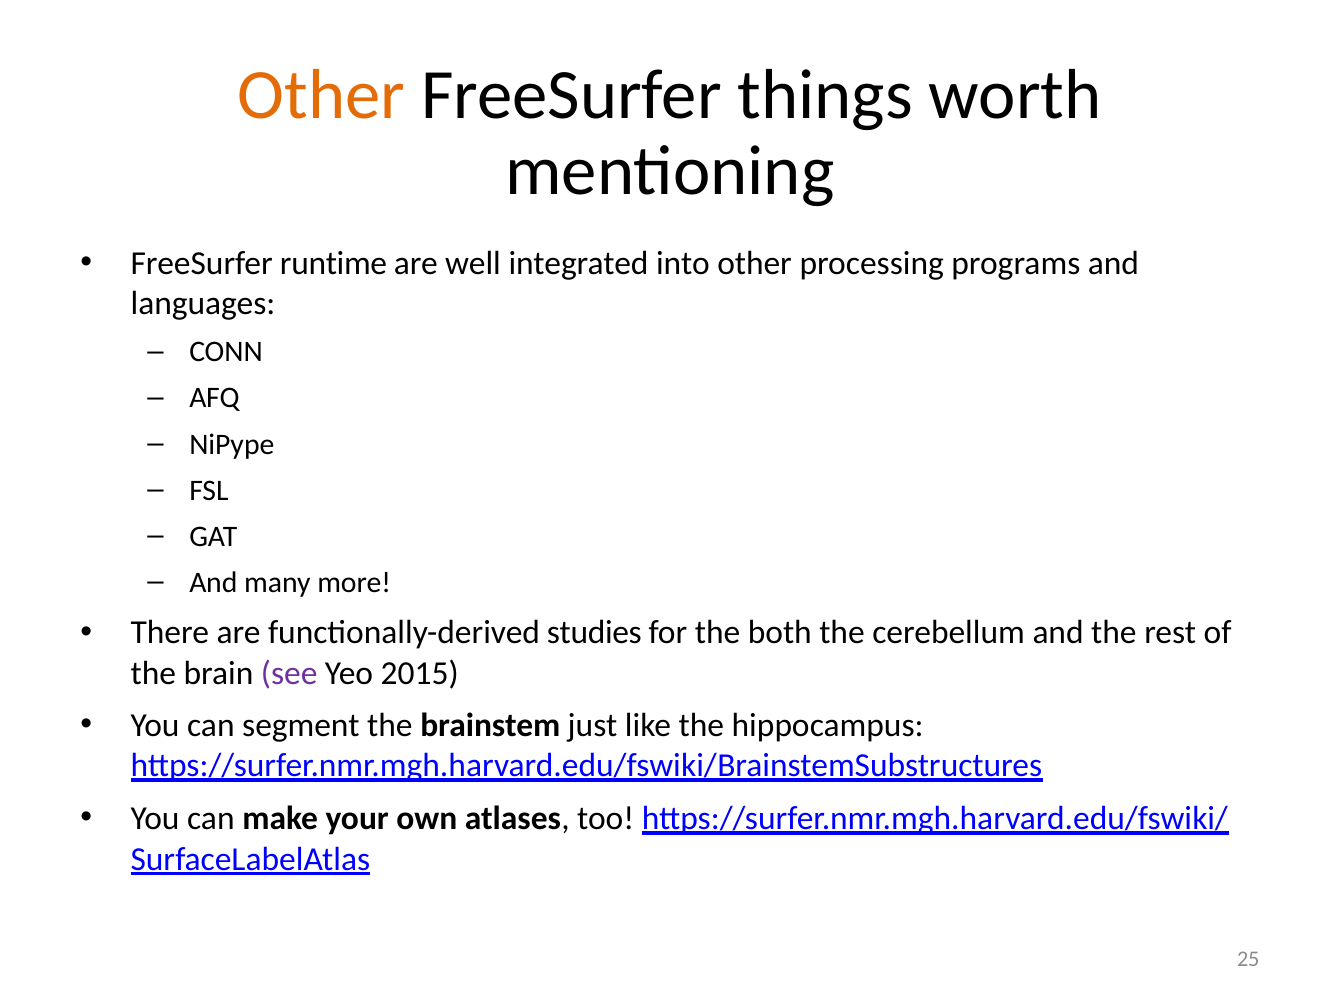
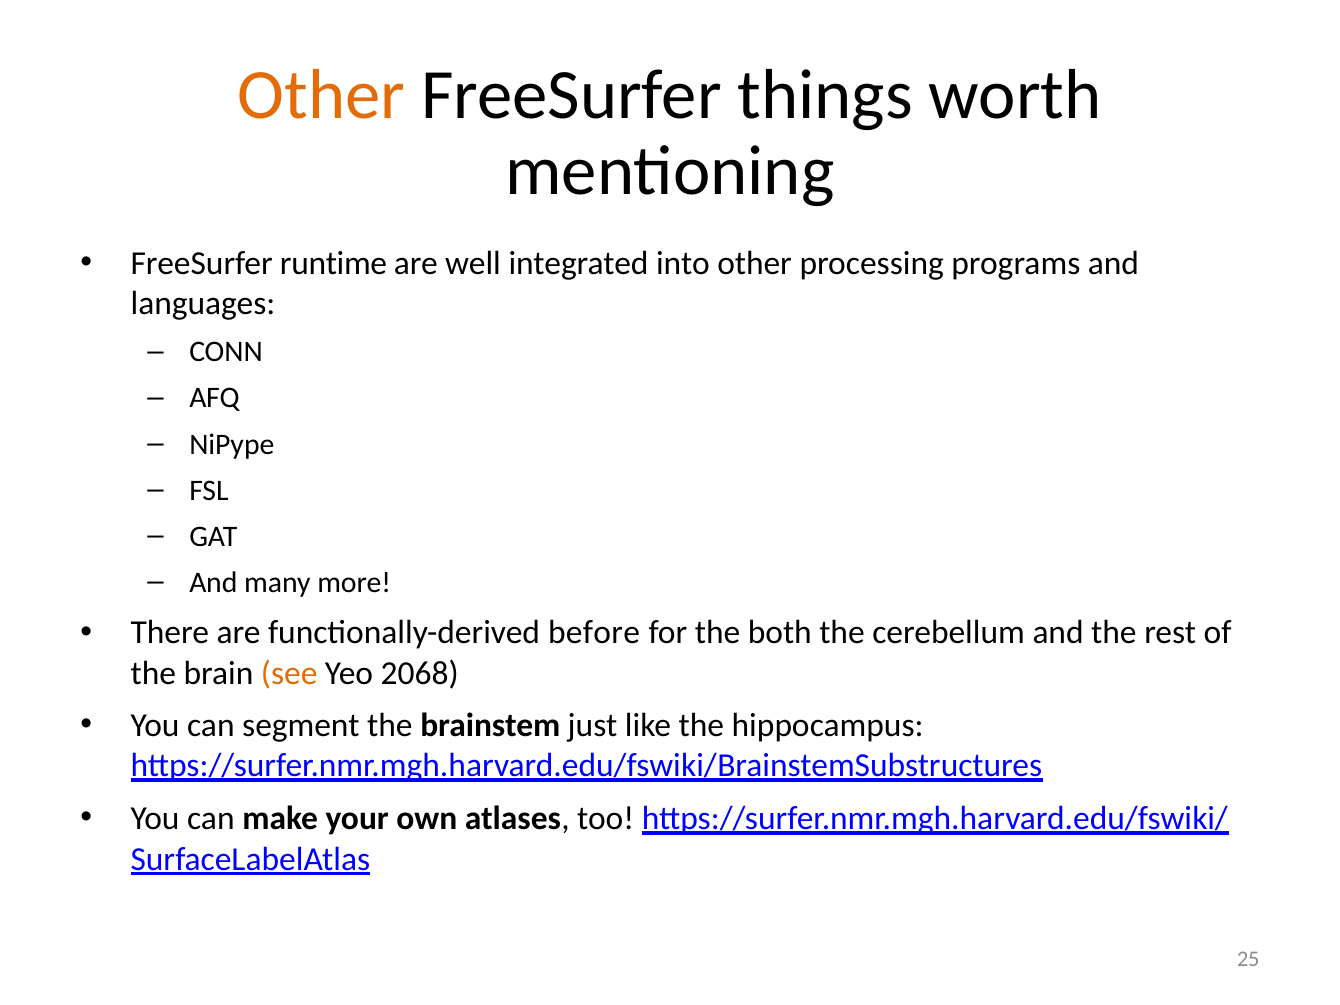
studies: studies -> before
see colour: purple -> orange
2015: 2015 -> 2068
